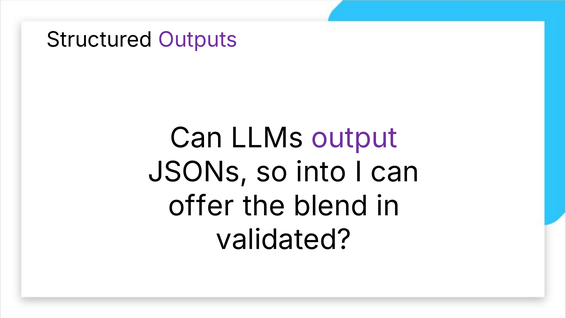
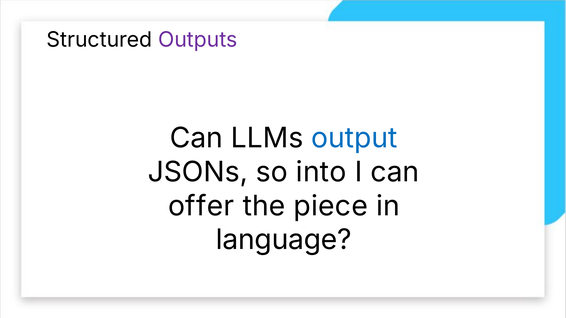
output colour: purple -> blue
blend: blend -> piece
validated: validated -> language
